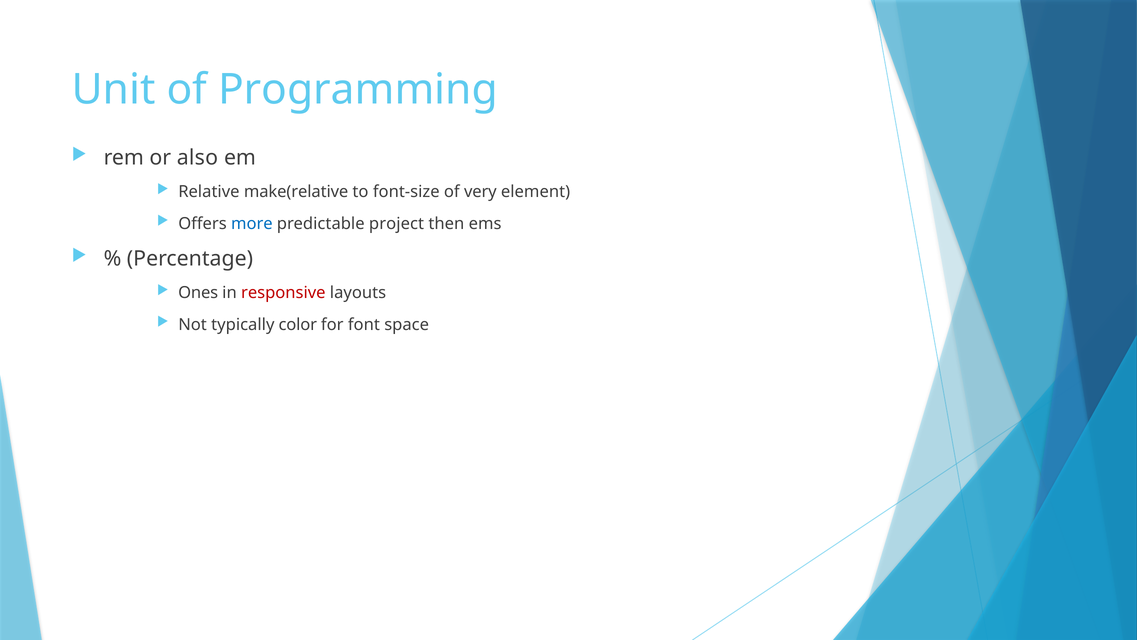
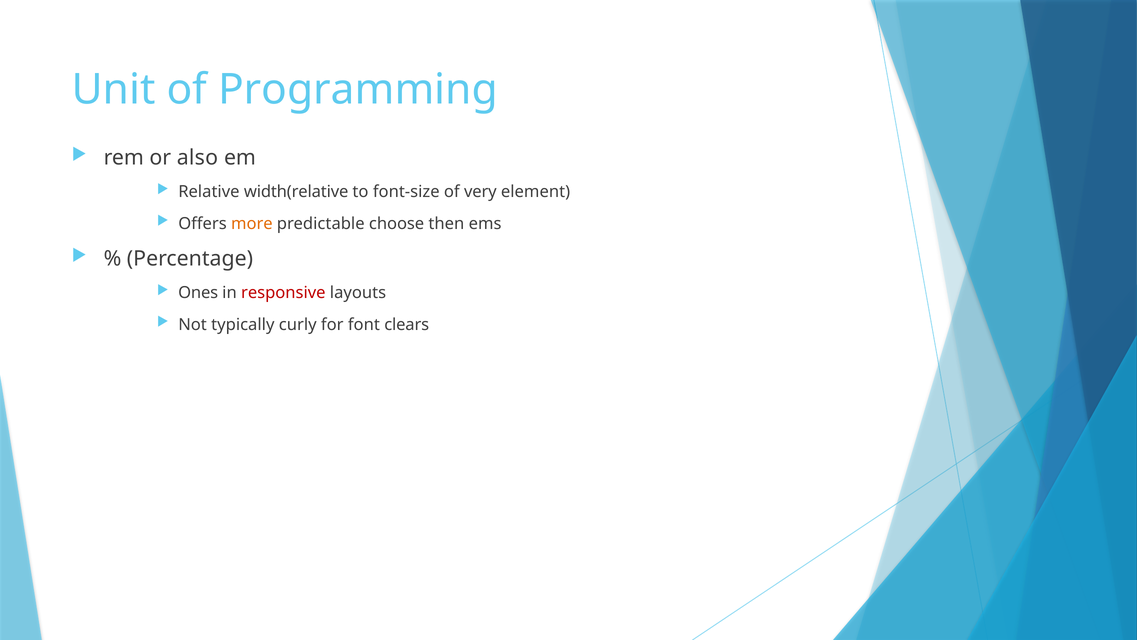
make(relative: make(relative -> width(relative
more colour: blue -> orange
project: project -> choose
color: color -> curly
space: space -> clears
